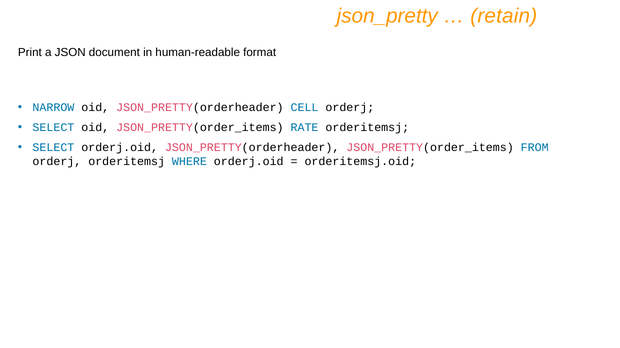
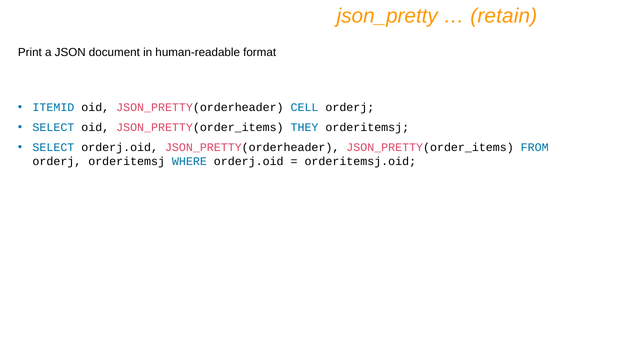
NARROW: NARROW -> ITEMID
RATE: RATE -> THEY
